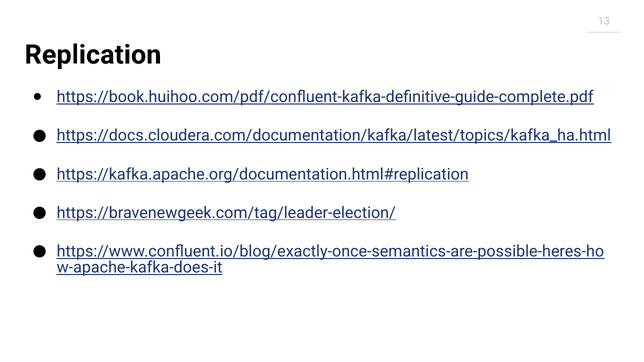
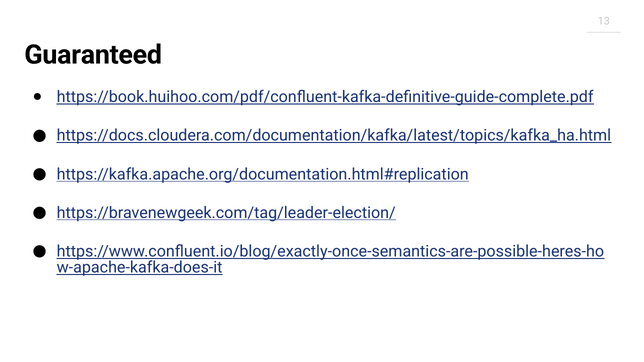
Replication: Replication -> Guaranteed
